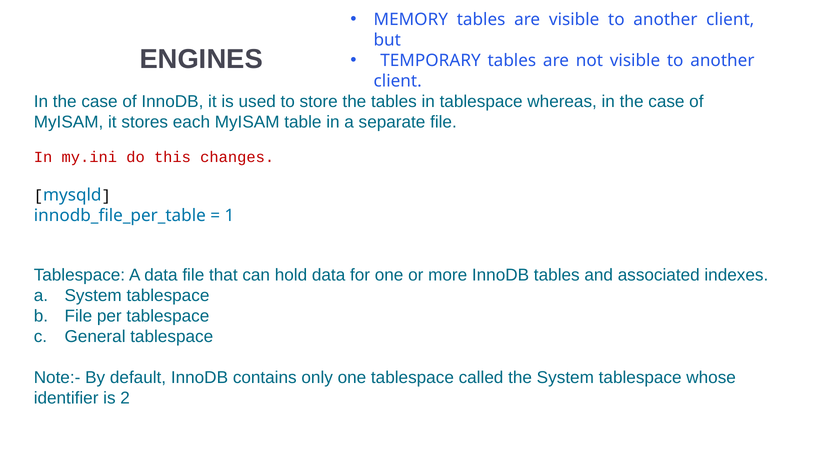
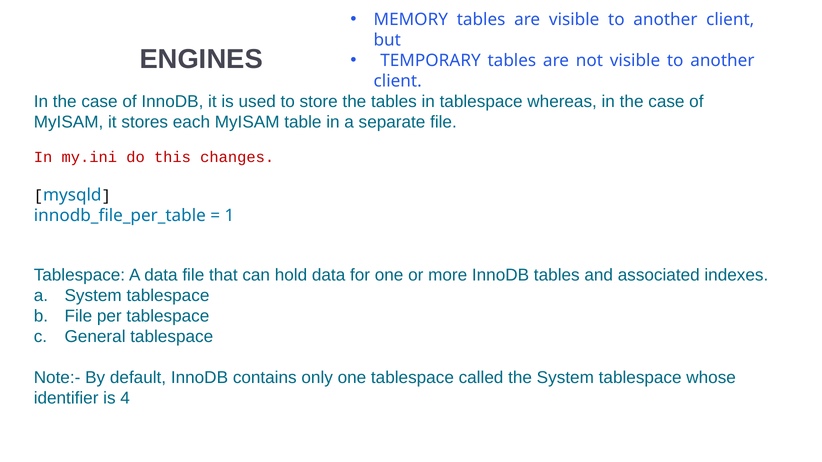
2: 2 -> 4
